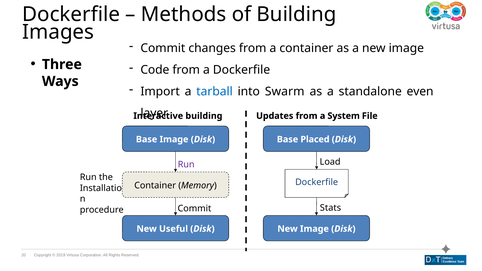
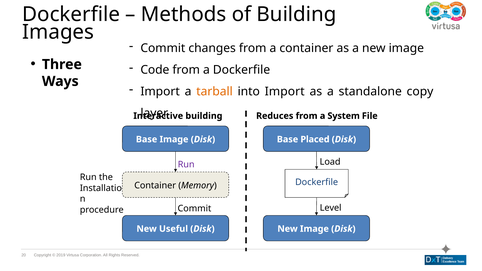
tarball colour: blue -> orange
into Swarm: Swarm -> Import
even: even -> copy
Updates: Updates -> Reduces
Stats: Stats -> Level
